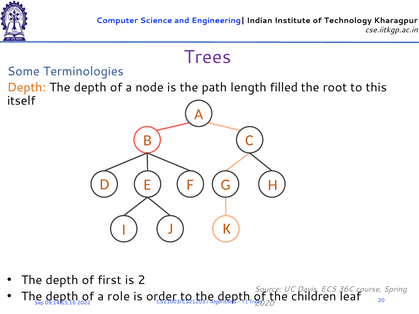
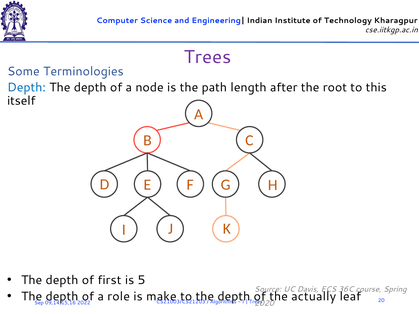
Depth at (26, 88) colour: orange -> blue
filled: filled -> after
2: 2 -> 5
order: order -> make
children: children -> actually
